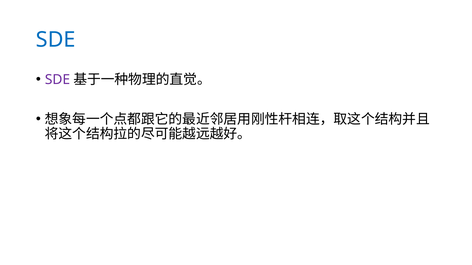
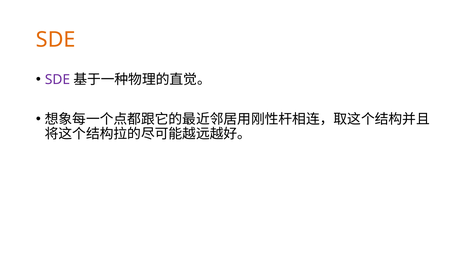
SDE at (56, 40) colour: blue -> orange
